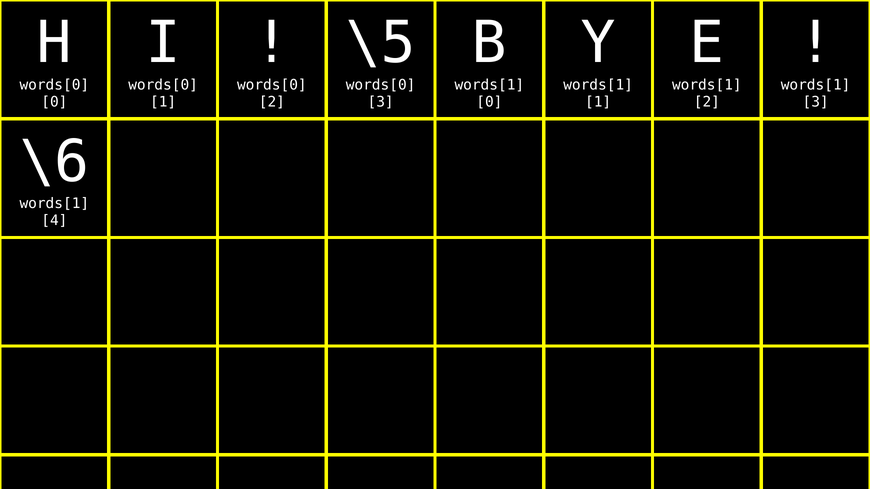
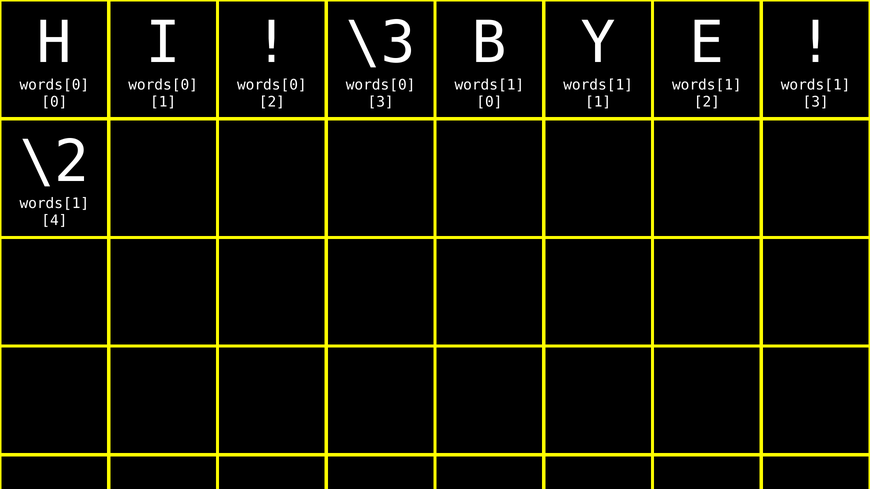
\5: \5 -> \3
\6: \6 -> \2
